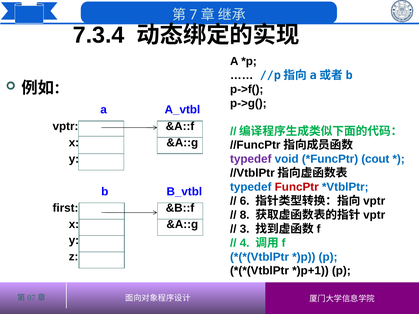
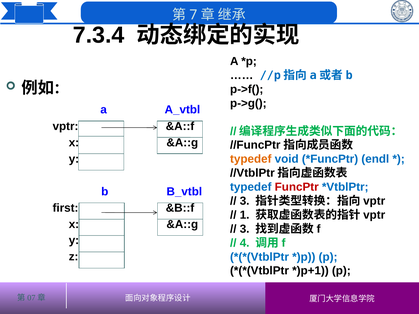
typedef at (251, 159) colour: purple -> orange
cout: cout -> endl
6 at (245, 201): 6 -> 3
8: 8 -> 1
